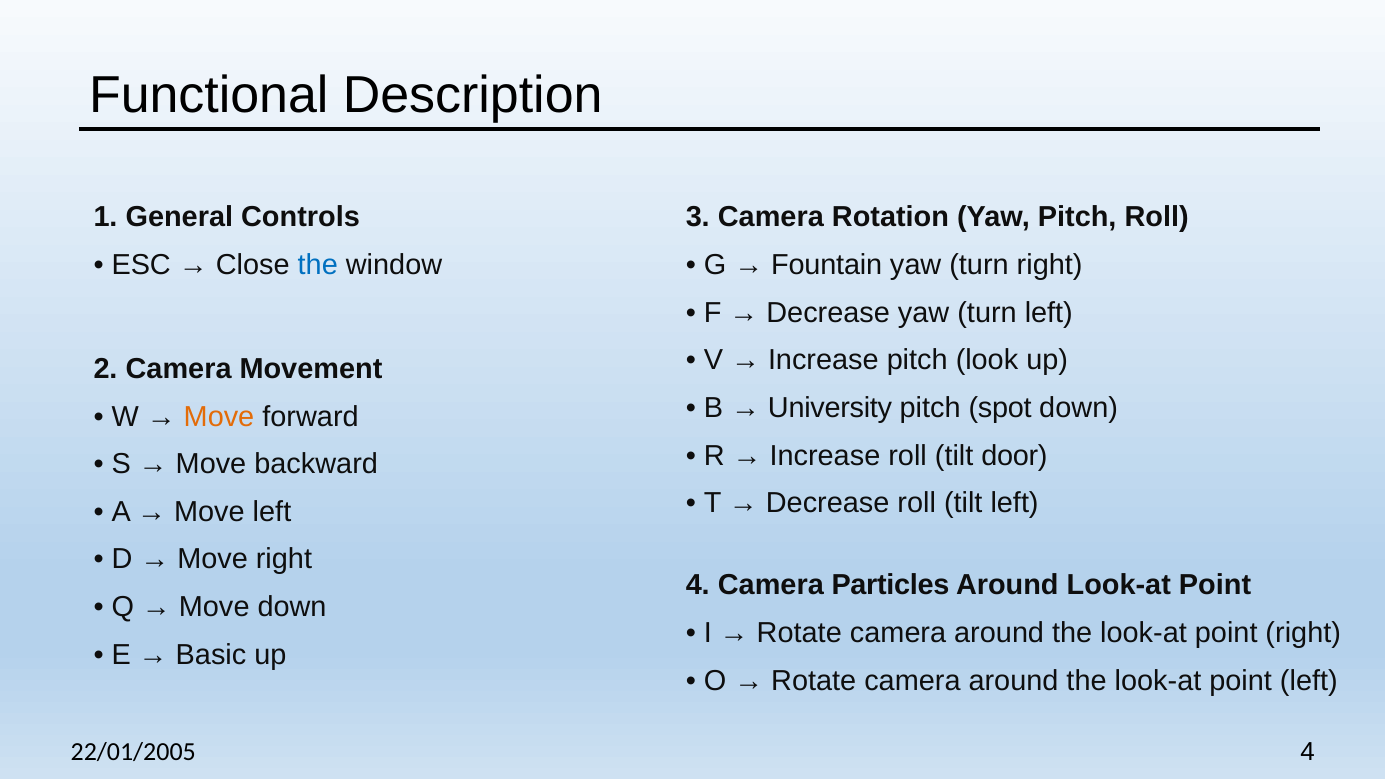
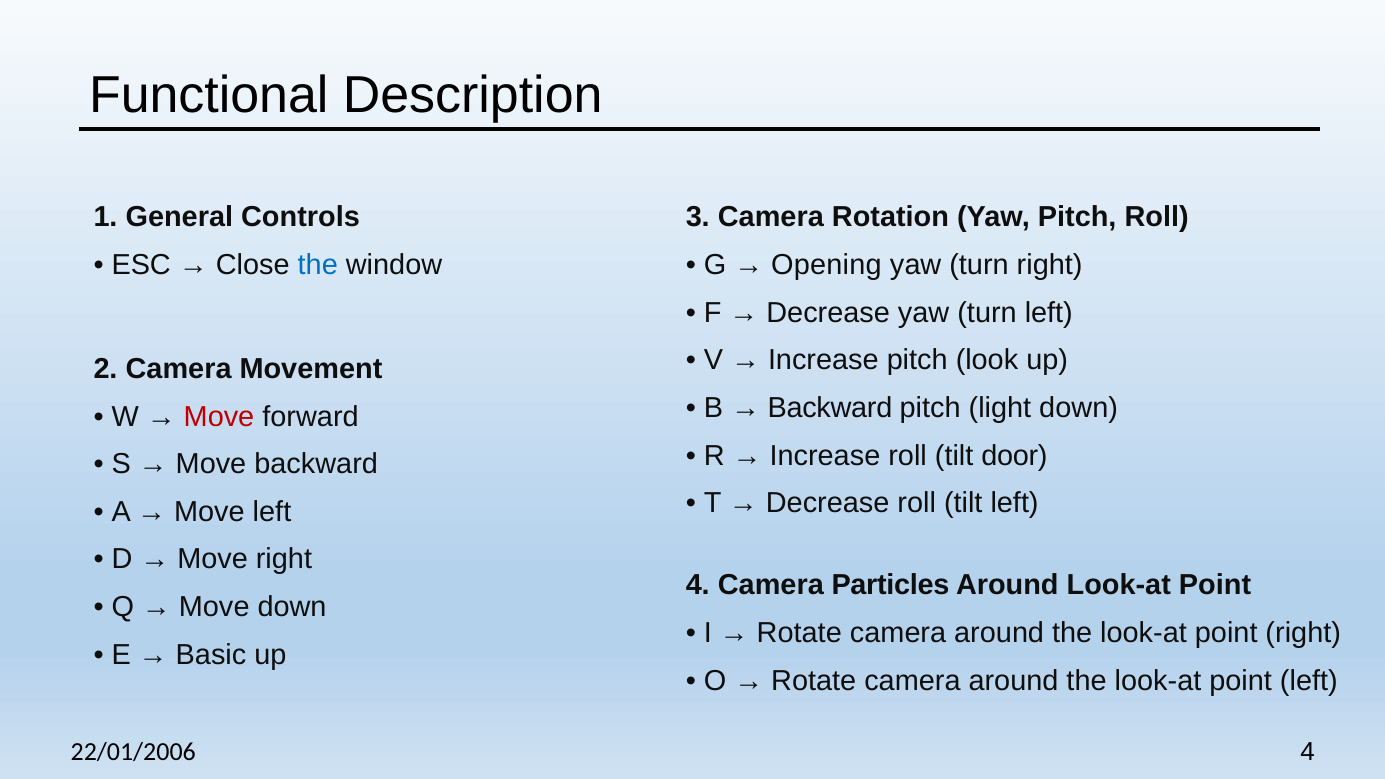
Fountain: Fountain -> Opening
University at (830, 408): University -> Backward
spot: spot -> light
Move at (219, 417) colour: orange -> red
22/01/2005: 22/01/2005 -> 22/01/2006
